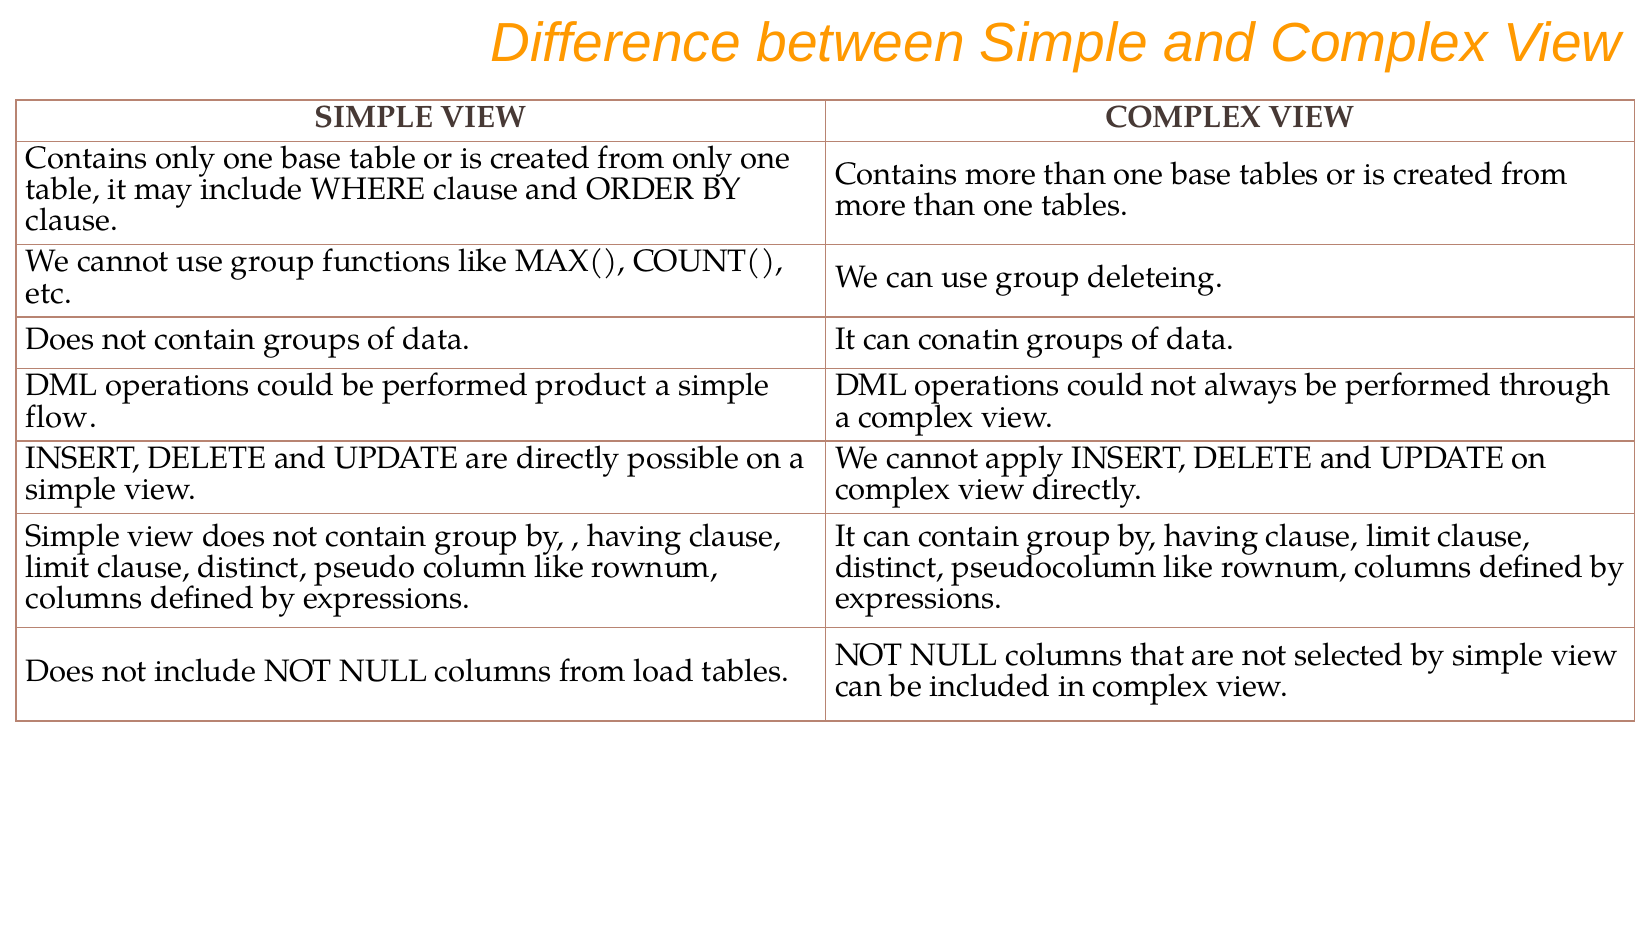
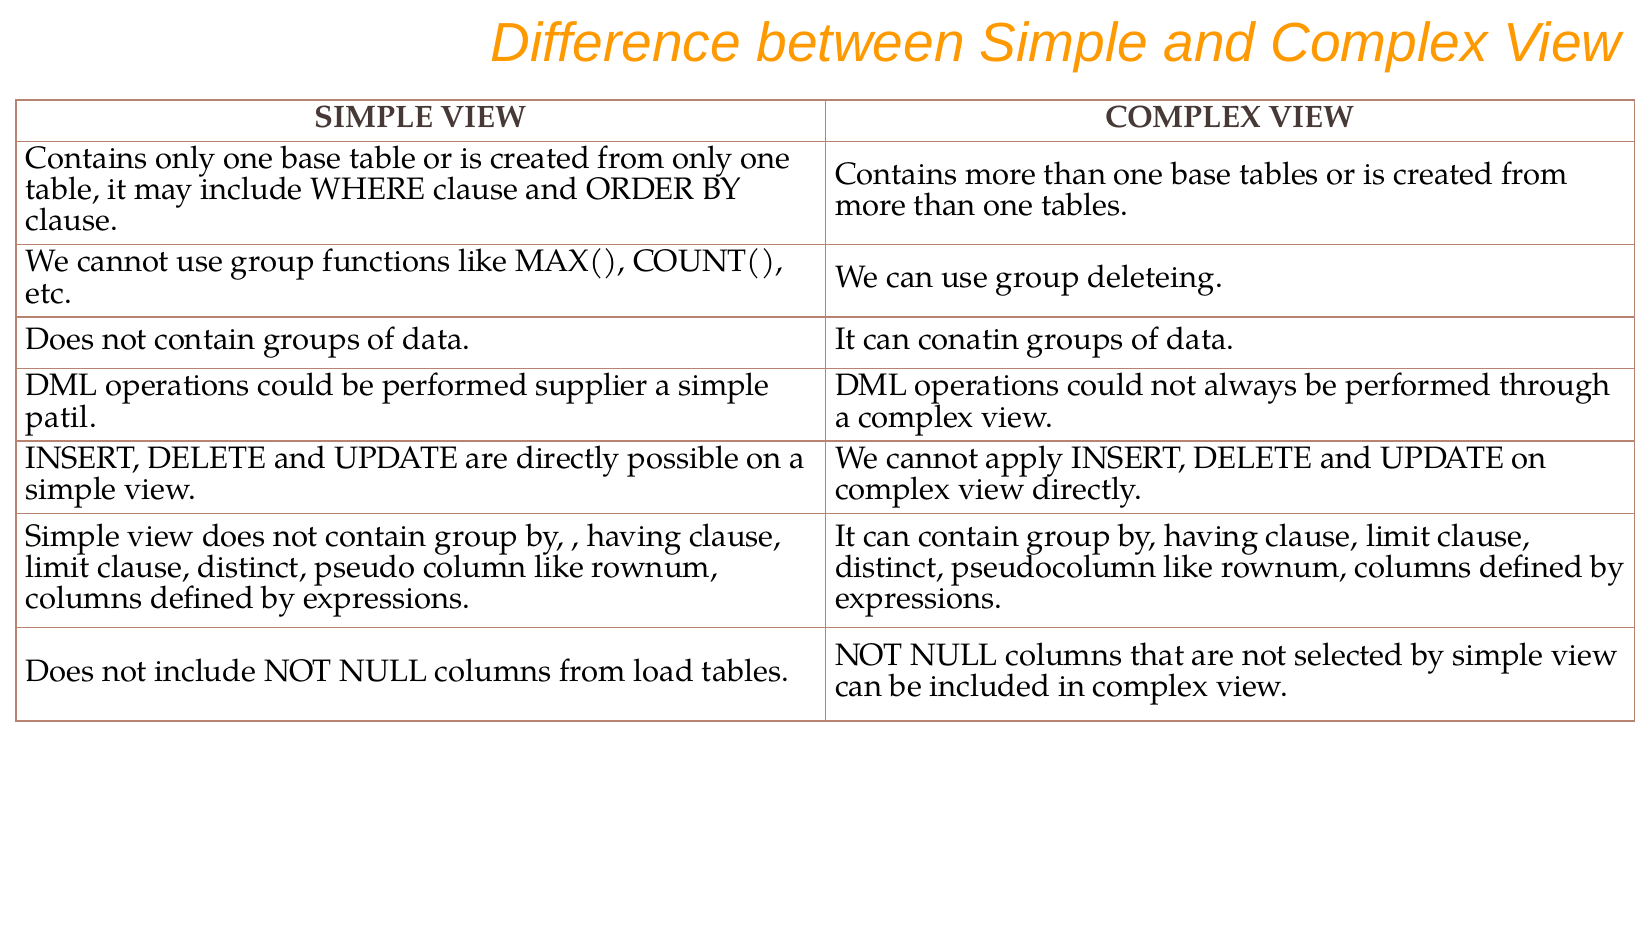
product: product -> supplier
flow: flow -> patil
